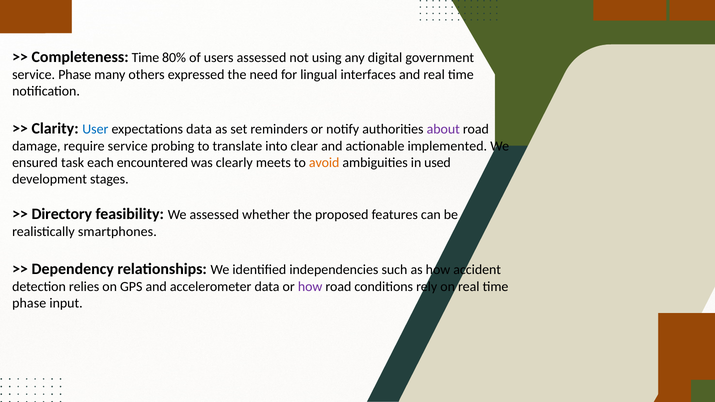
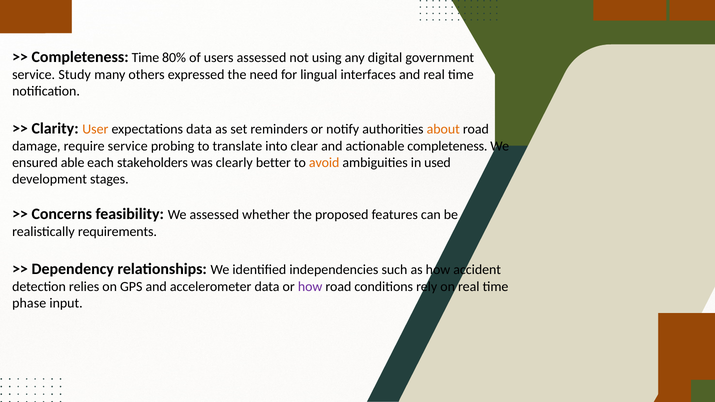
service Phase: Phase -> Study
User colour: blue -> orange
about colour: purple -> orange
actionable implemented: implemented -> completeness
task: task -> able
encountered: encountered -> stakeholders
meets: meets -> better
Directory: Directory -> Concerns
smartphones: smartphones -> requirements
